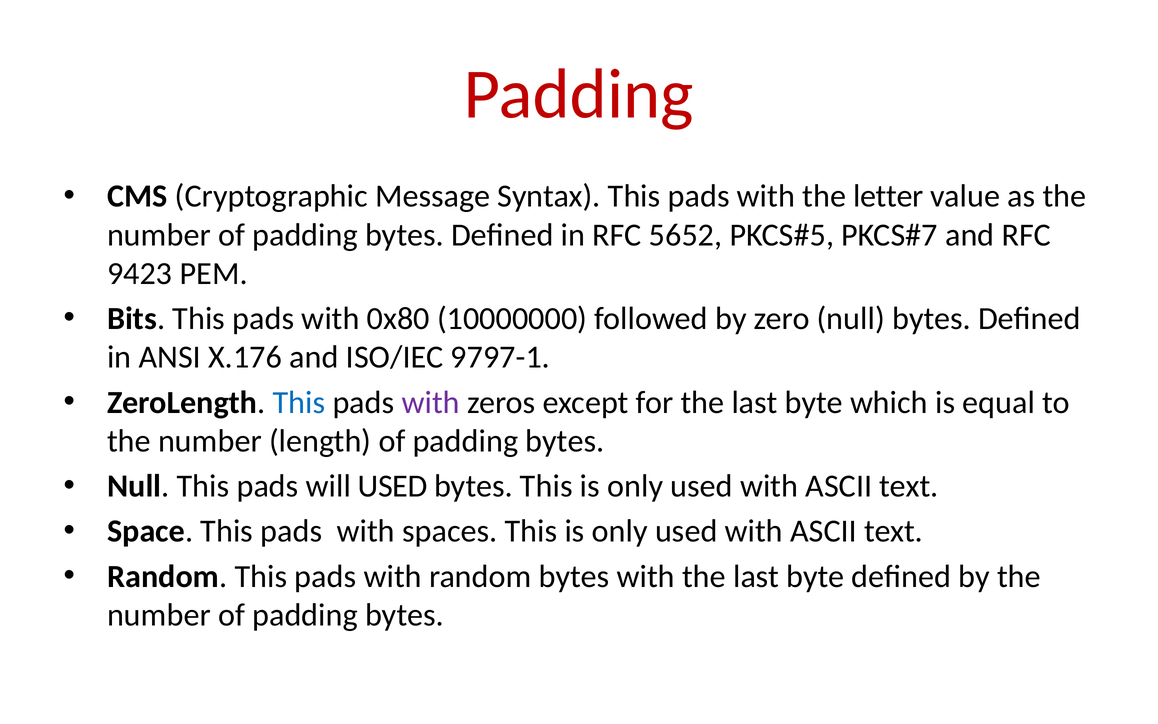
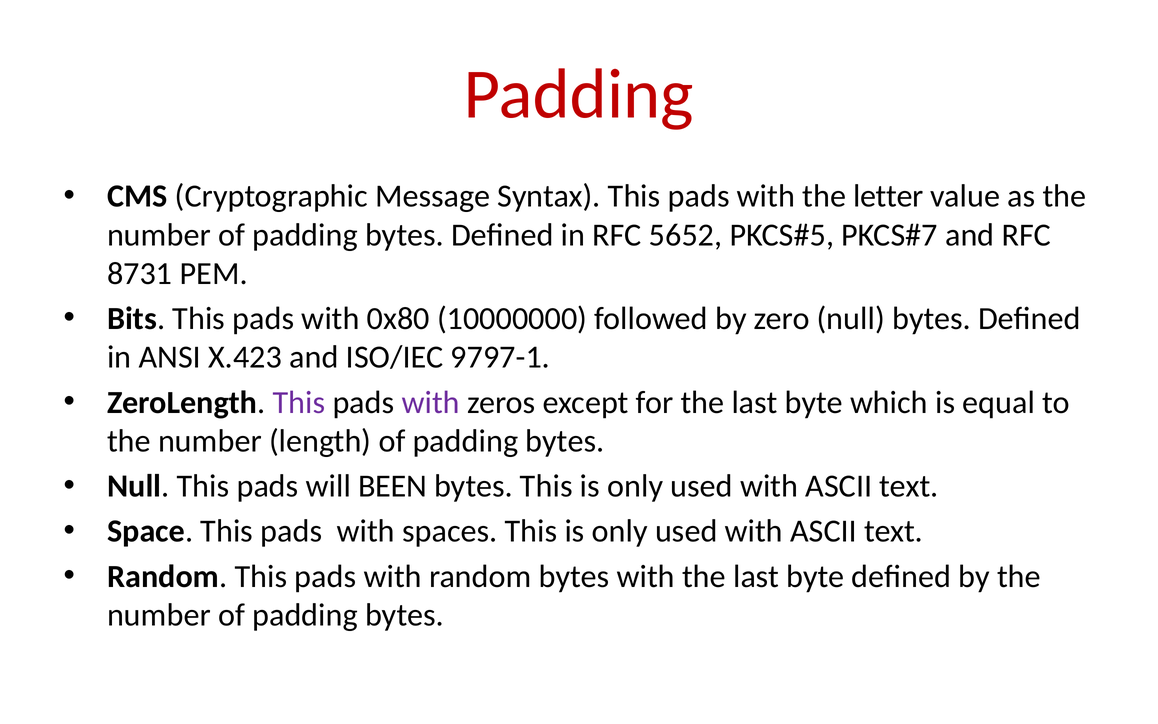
9423: 9423 -> 8731
X.176: X.176 -> X.423
This at (299, 402) colour: blue -> purple
will USED: USED -> BEEN
